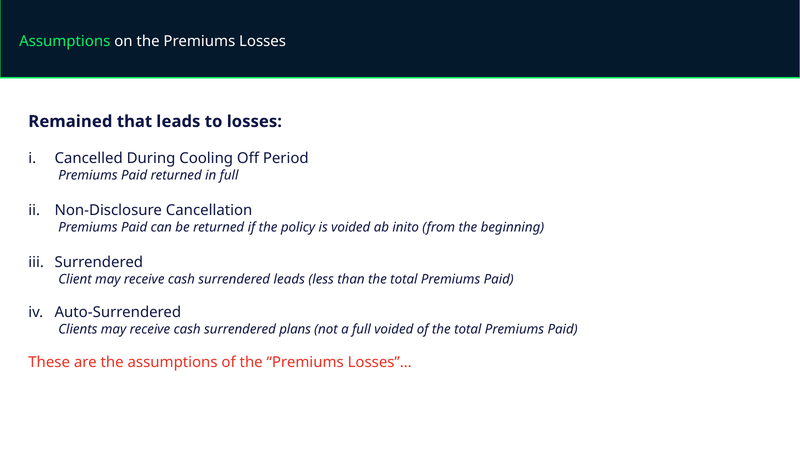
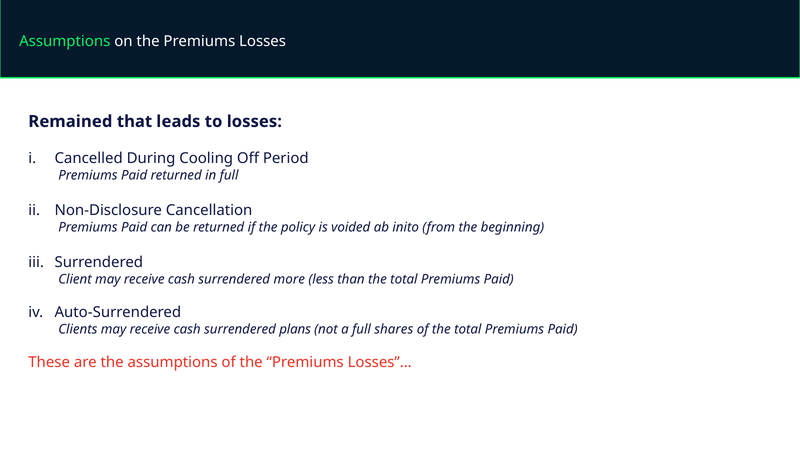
surrendered leads: leads -> more
full voided: voided -> shares
